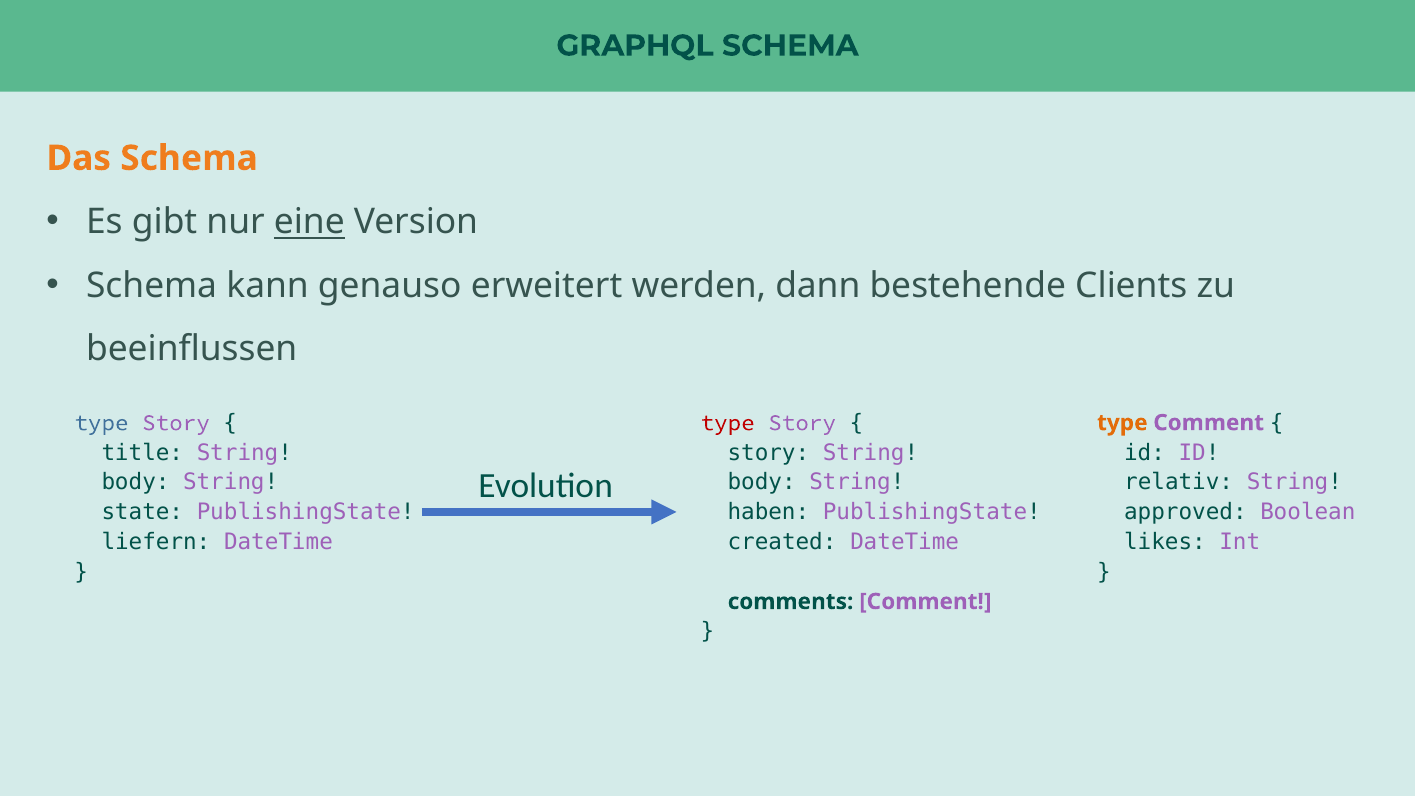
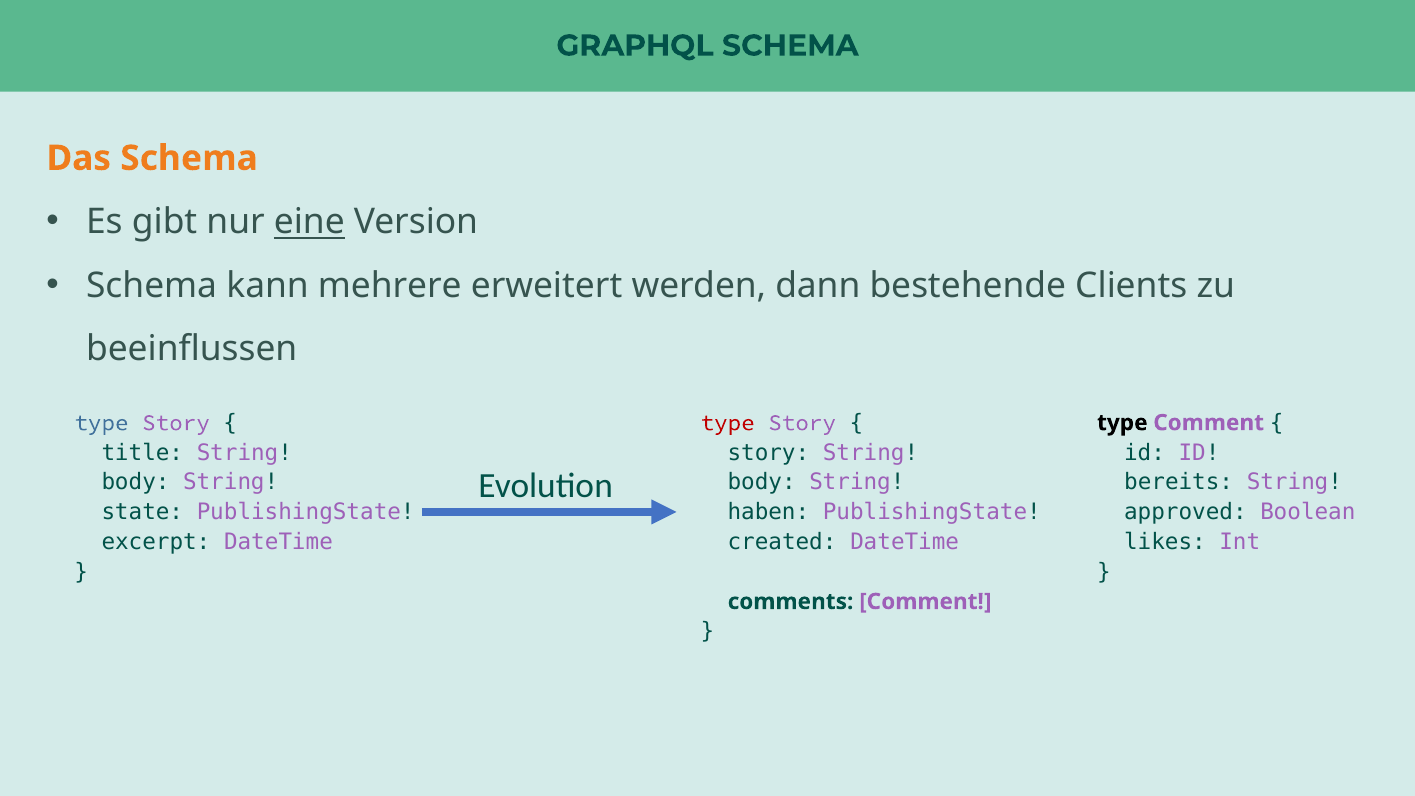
genauso: genauso -> mehrere
type at (1122, 423) colour: orange -> black
relativ: relativ -> bereits
liefern: liefern -> excerpt
